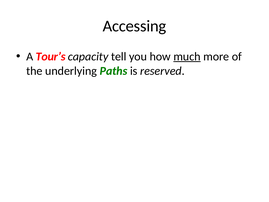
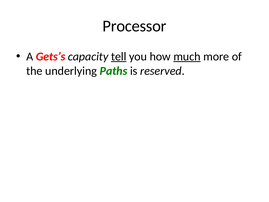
Accessing: Accessing -> Processor
Tour’s: Tour’s -> Gets’s
tell underline: none -> present
